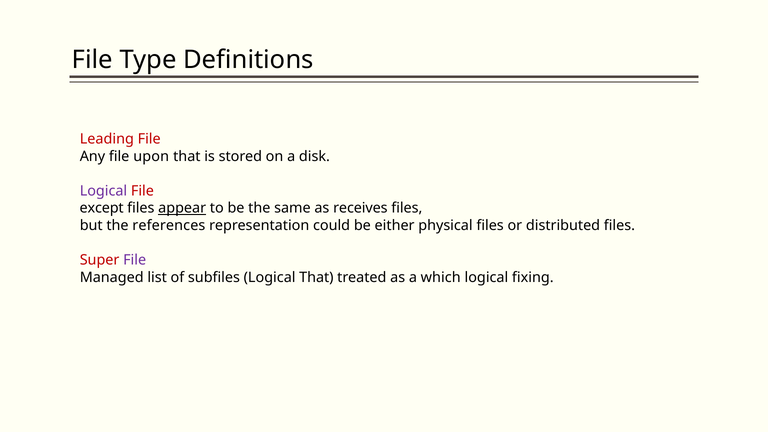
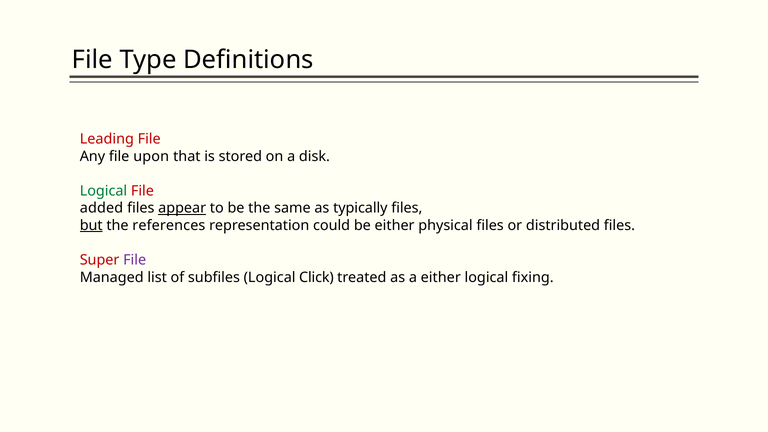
Logical at (103, 191) colour: purple -> green
except: except -> added
receives: receives -> typically
but underline: none -> present
Logical That: That -> Click
a which: which -> either
